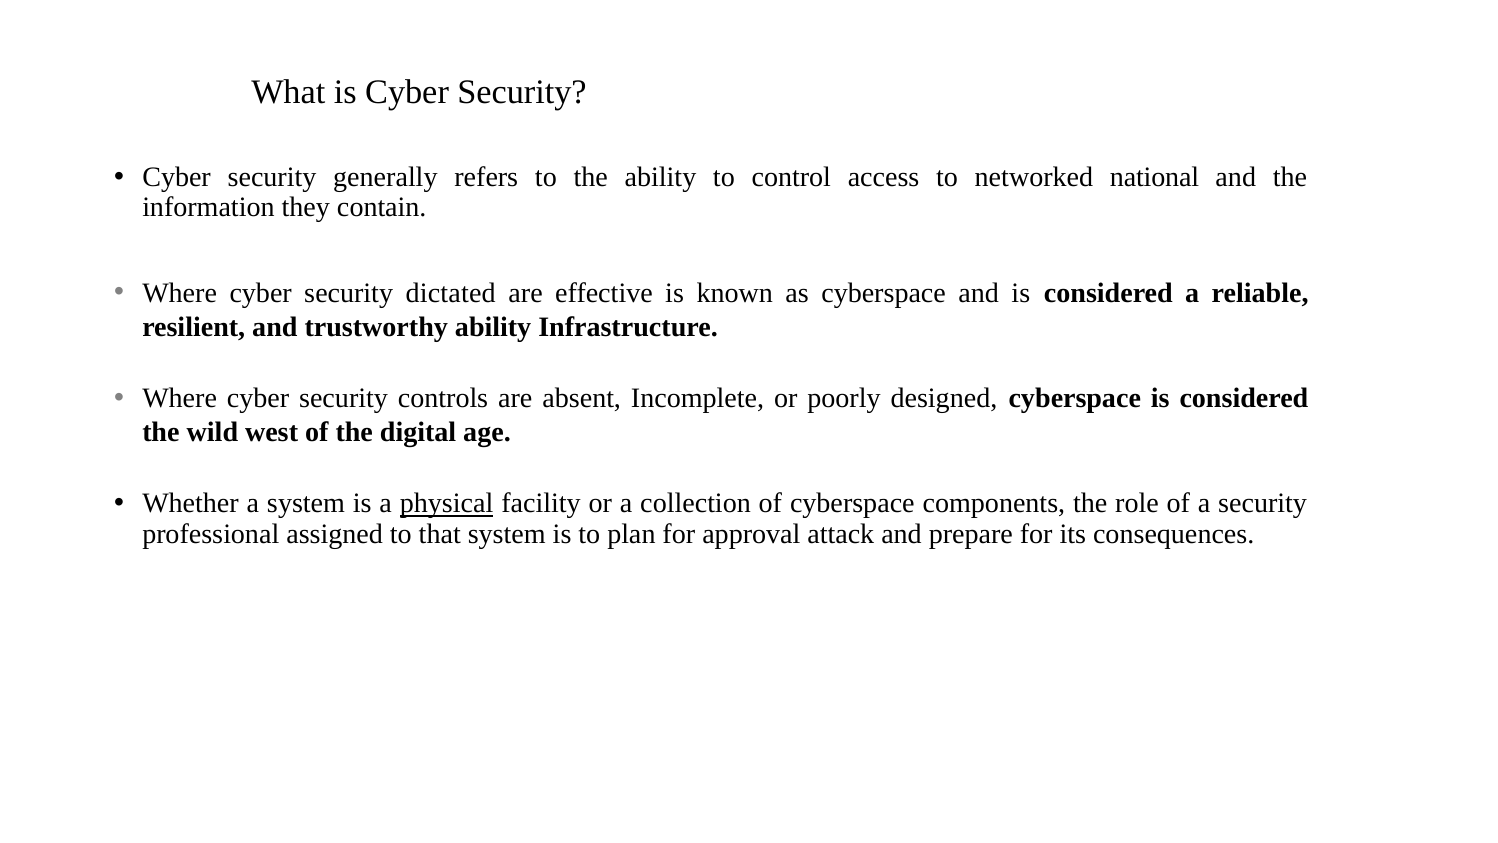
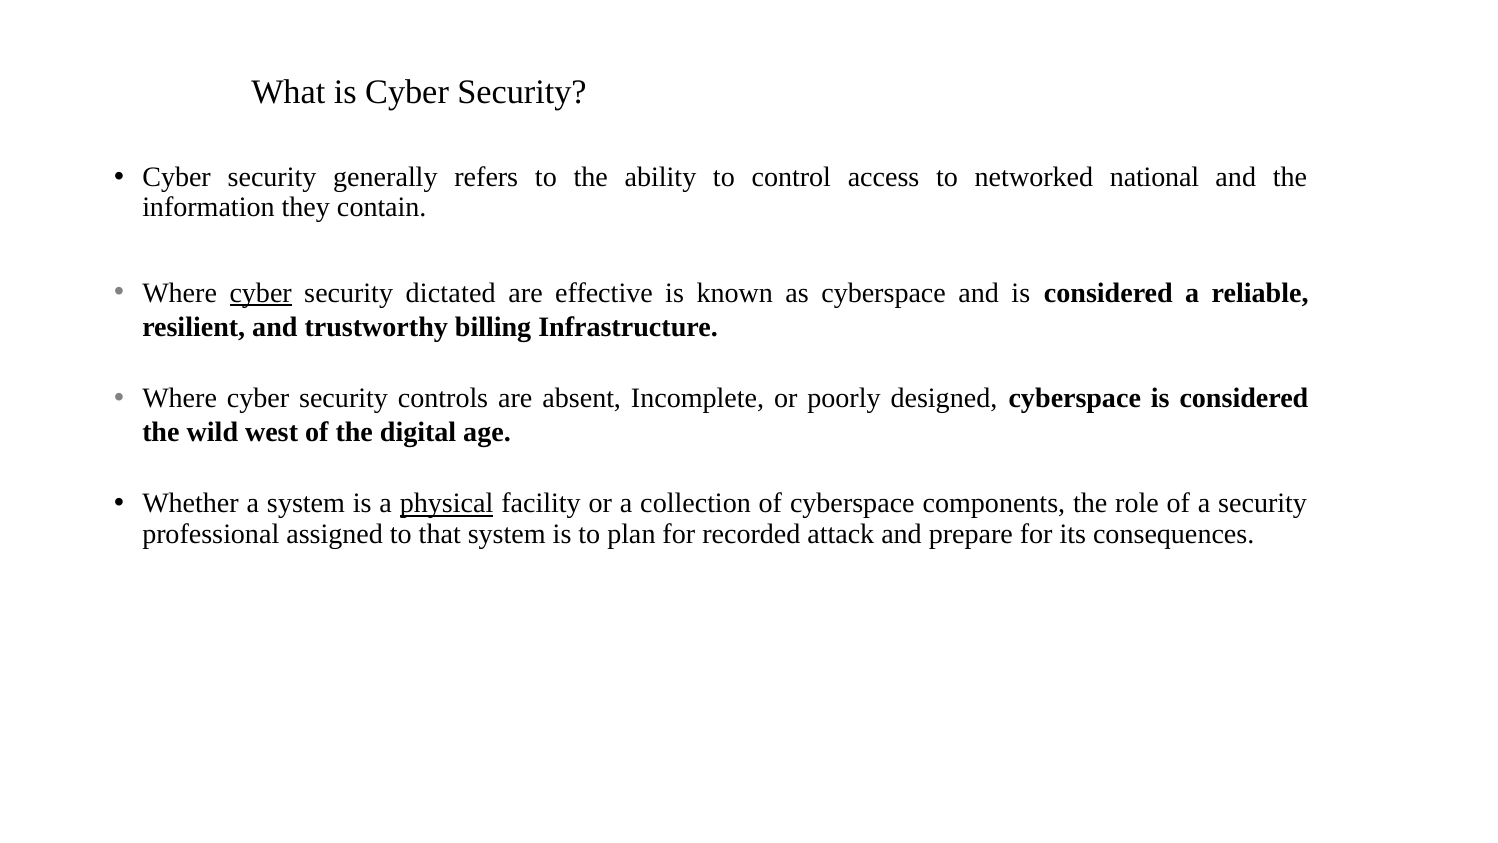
cyber at (261, 293) underline: none -> present
trustworthy ability: ability -> billing
approval: approval -> recorded
